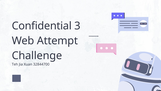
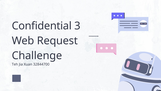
Attempt: Attempt -> Request
